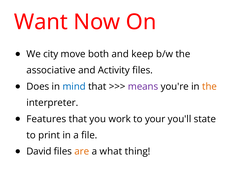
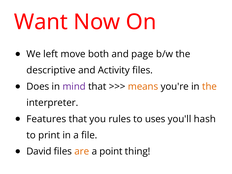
city: city -> left
keep: keep -> page
associative: associative -> descriptive
mind colour: blue -> purple
means colour: purple -> orange
work: work -> rules
your: your -> uses
state: state -> hash
what: what -> point
